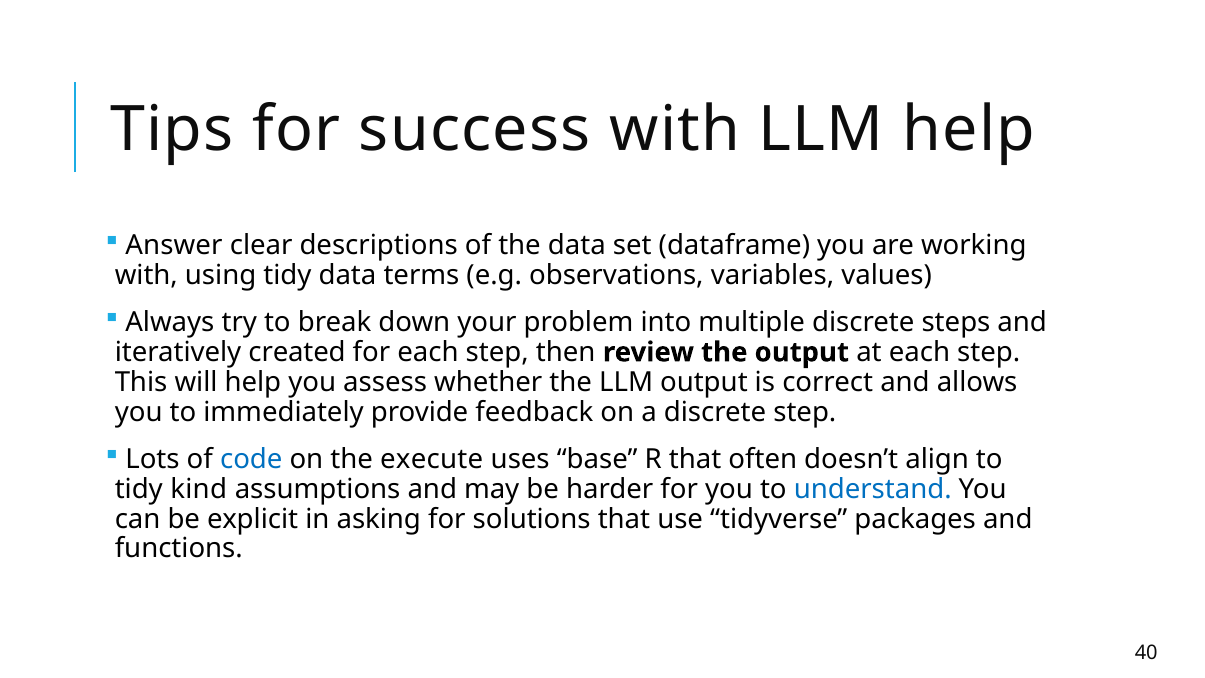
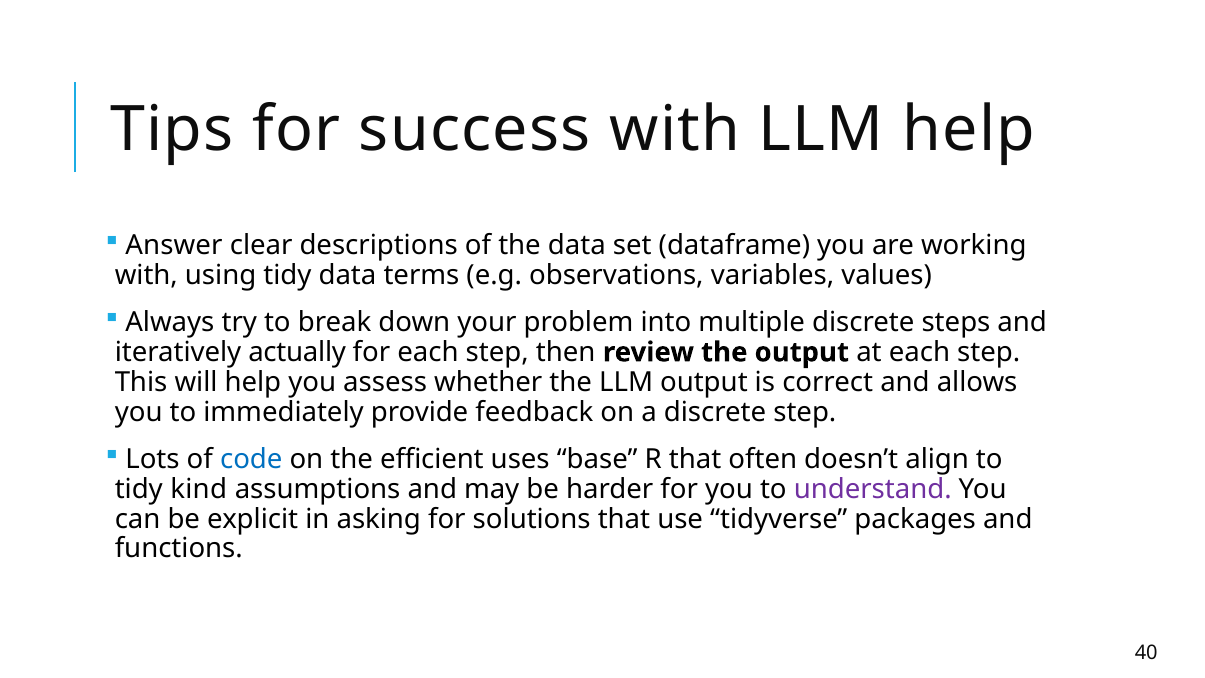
created: created -> actually
execute: execute -> efficient
understand colour: blue -> purple
